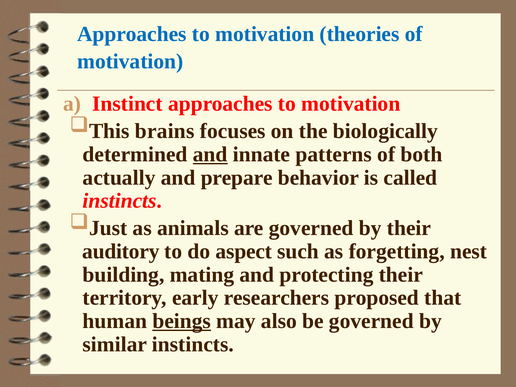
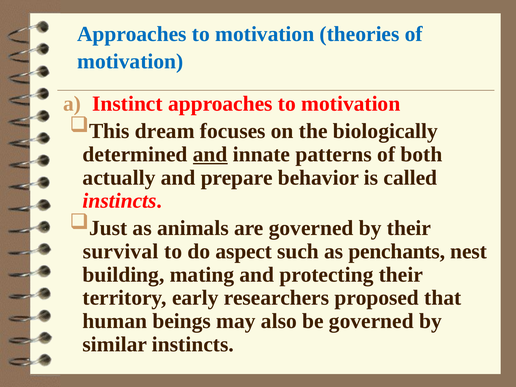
brains: brains -> dream
auditory: auditory -> survival
forgetting: forgetting -> penchants
beings underline: present -> none
